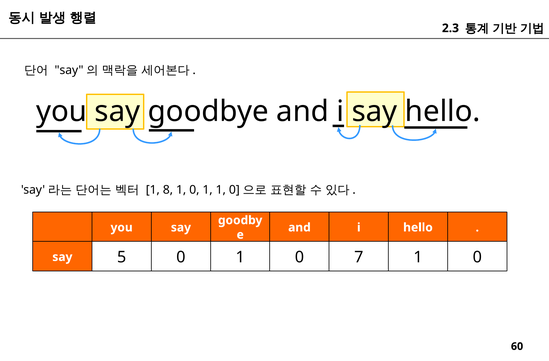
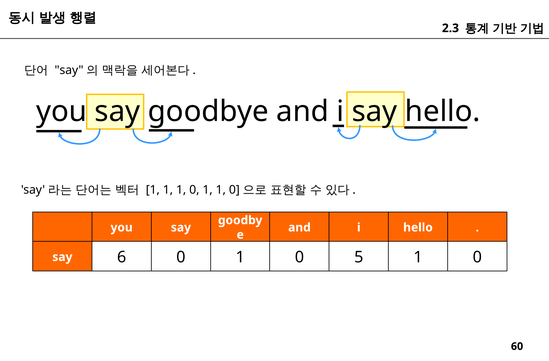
8 at (168, 190): 8 -> 1
5: 5 -> 6
7: 7 -> 5
